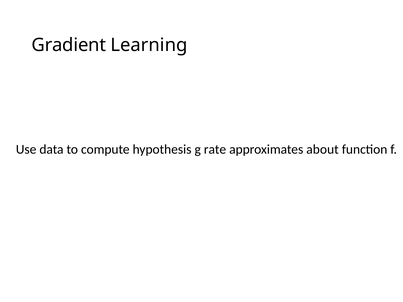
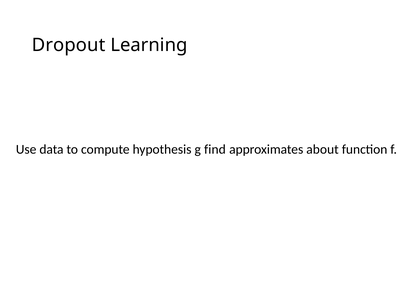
Gradient: Gradient -> Dropout
rate: rate -> find
